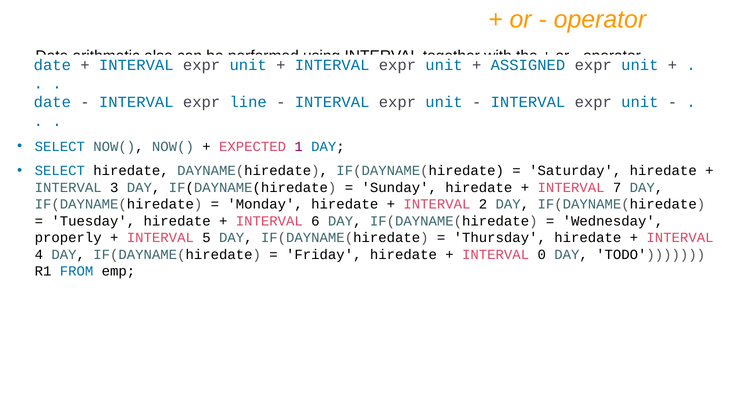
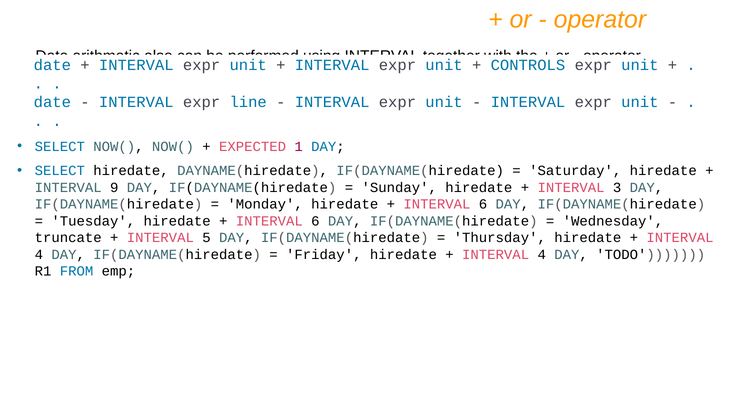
ASSIGNED: ASSIGNED -> CONTROLS
3: 3 -> 9
7: 7 -> 3
2 at (483, 204): 2 -> 6
properly: properly -> truncate
0 at (542, 255): 0 -> 4
